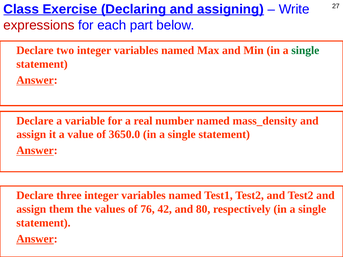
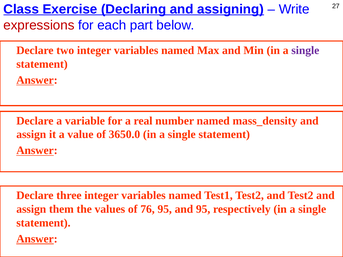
single at (305, 50) colour: green -> purple
76 42: 42 -> 95
and 80: 80 -> 95
